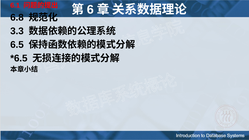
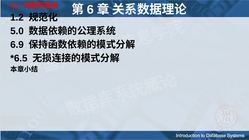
6.8: 6.8 -> 1.2
3.3: 3.3 -> 5.0
6.5: 6.5 -> 6.9
